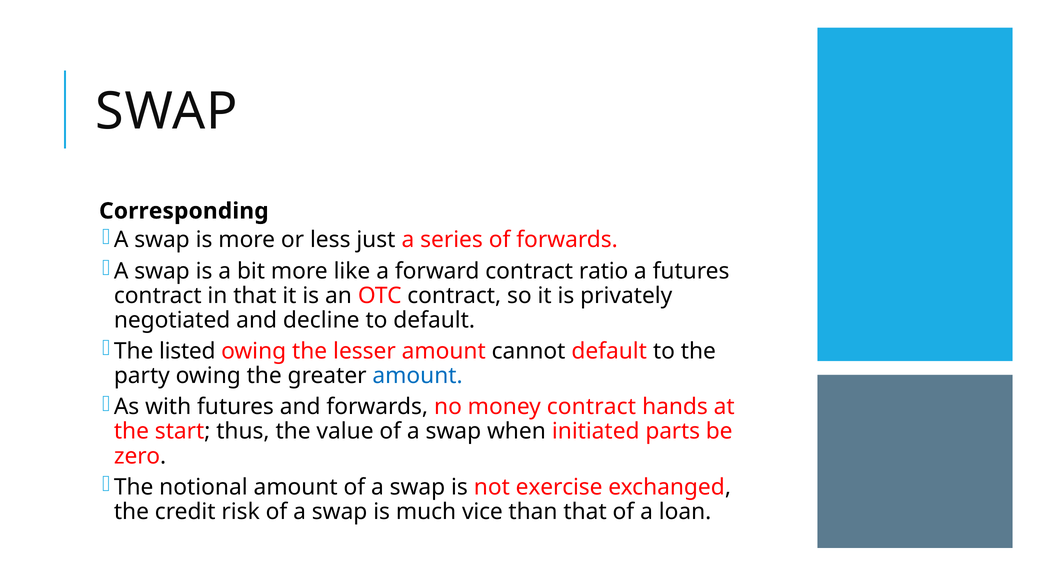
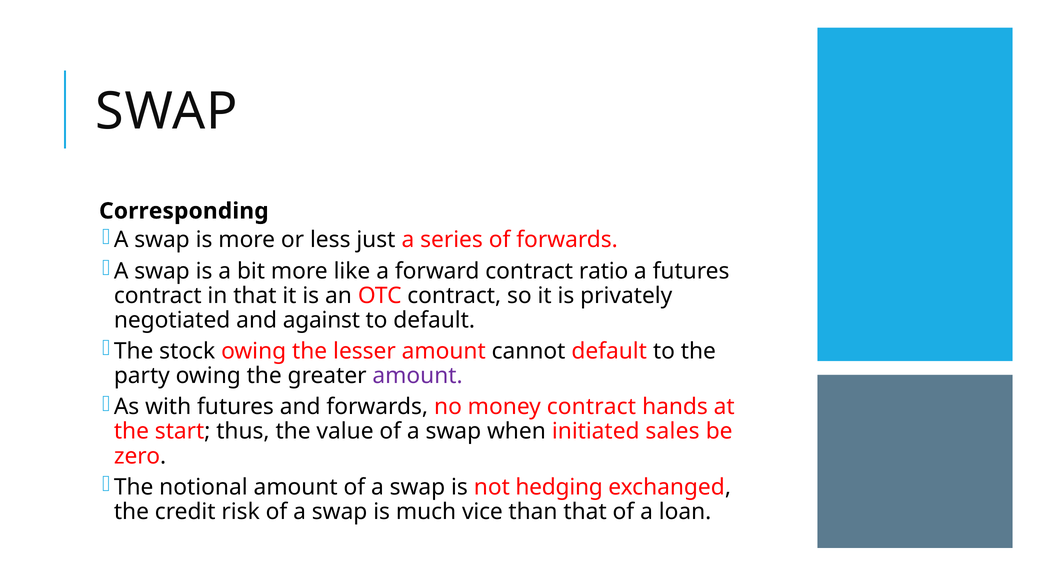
decline: decline -> against
listed: listed -> stock
amount at (418, 376) colour: blue -> purple
parts: parts -> sales
exercise: exercise -> hedging
